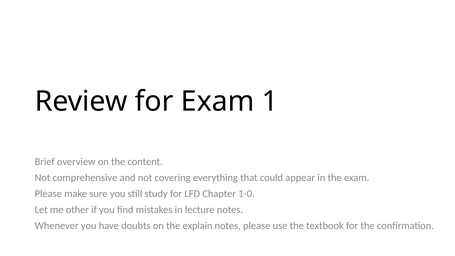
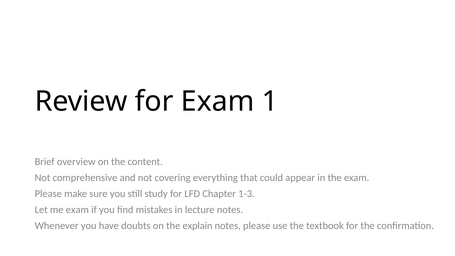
1-0: 1-0 -> 1-3
me other: other -> exam
